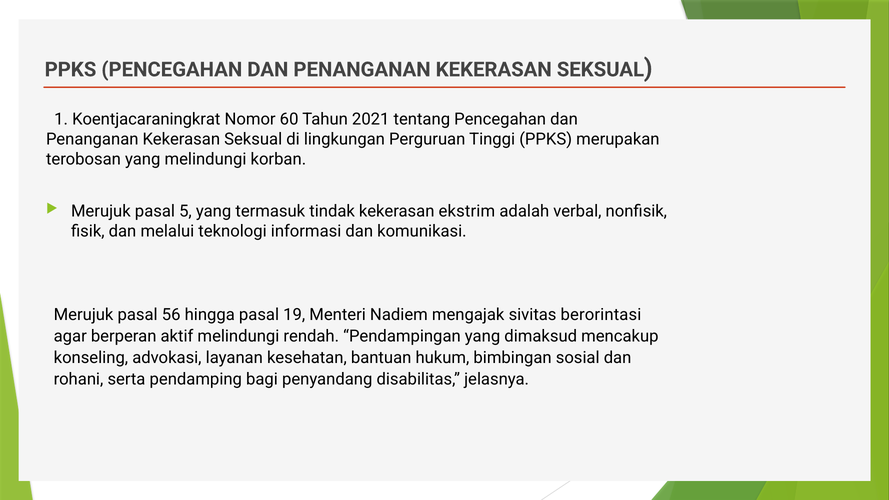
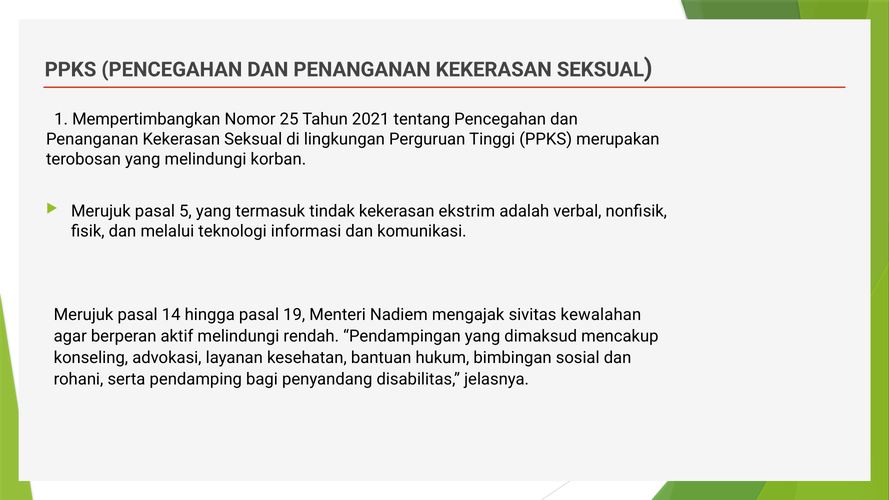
Koentjacaraningkrat: Koentjacaraningkrat -> Mempertimbangkan
60: 60 -> 25
56: 56 -> 14
berorintasi: berorintasi -> kewalahan
